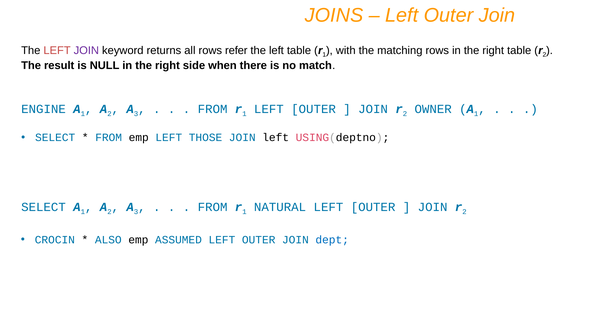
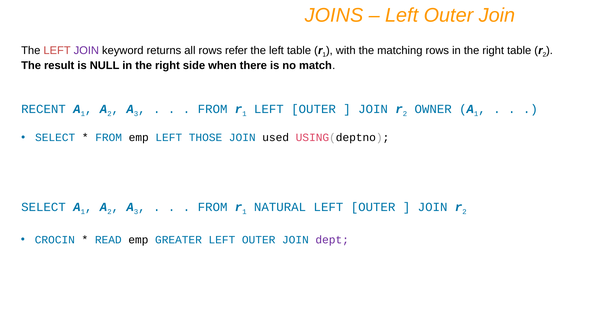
ENGINE: ENGINE -> RECENT
JOIN left: left -> used
ALSO: ALSO -> READ
ASSUMED: ASSUMED -> GREATER
dept colour: blue -> purple
